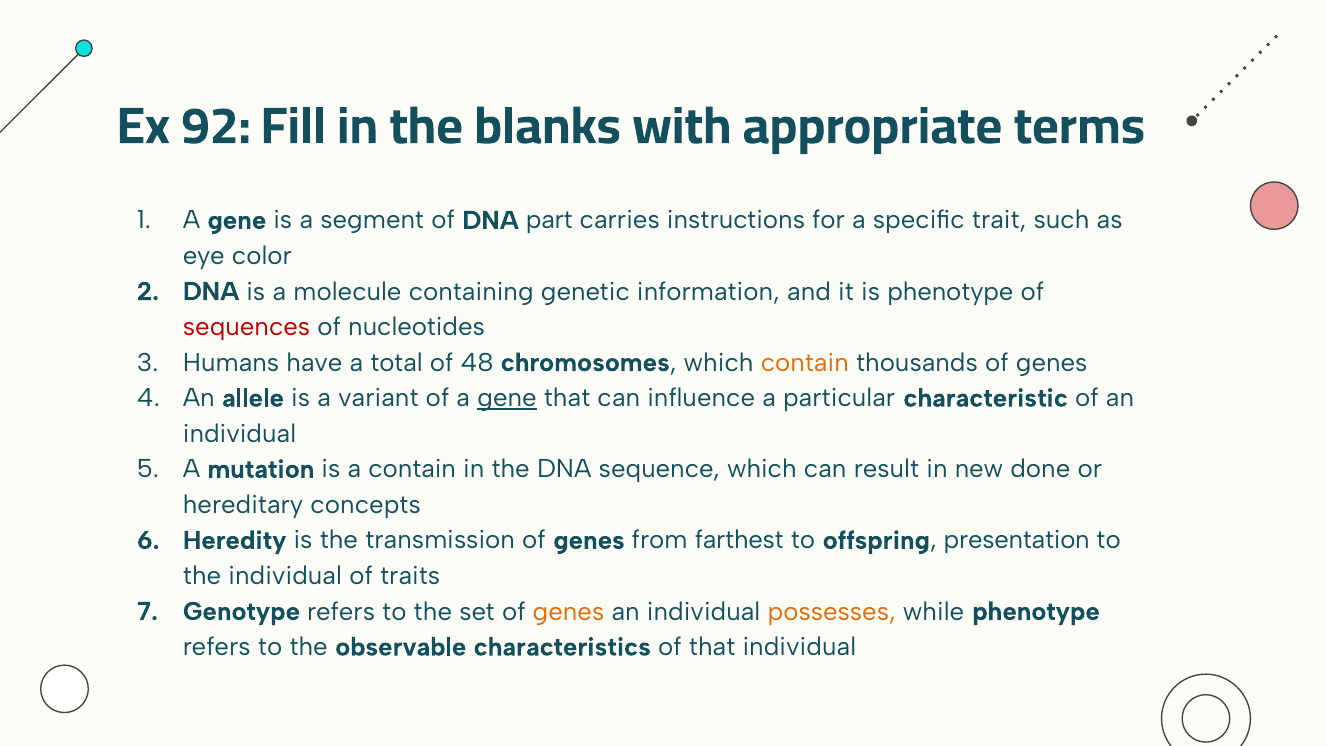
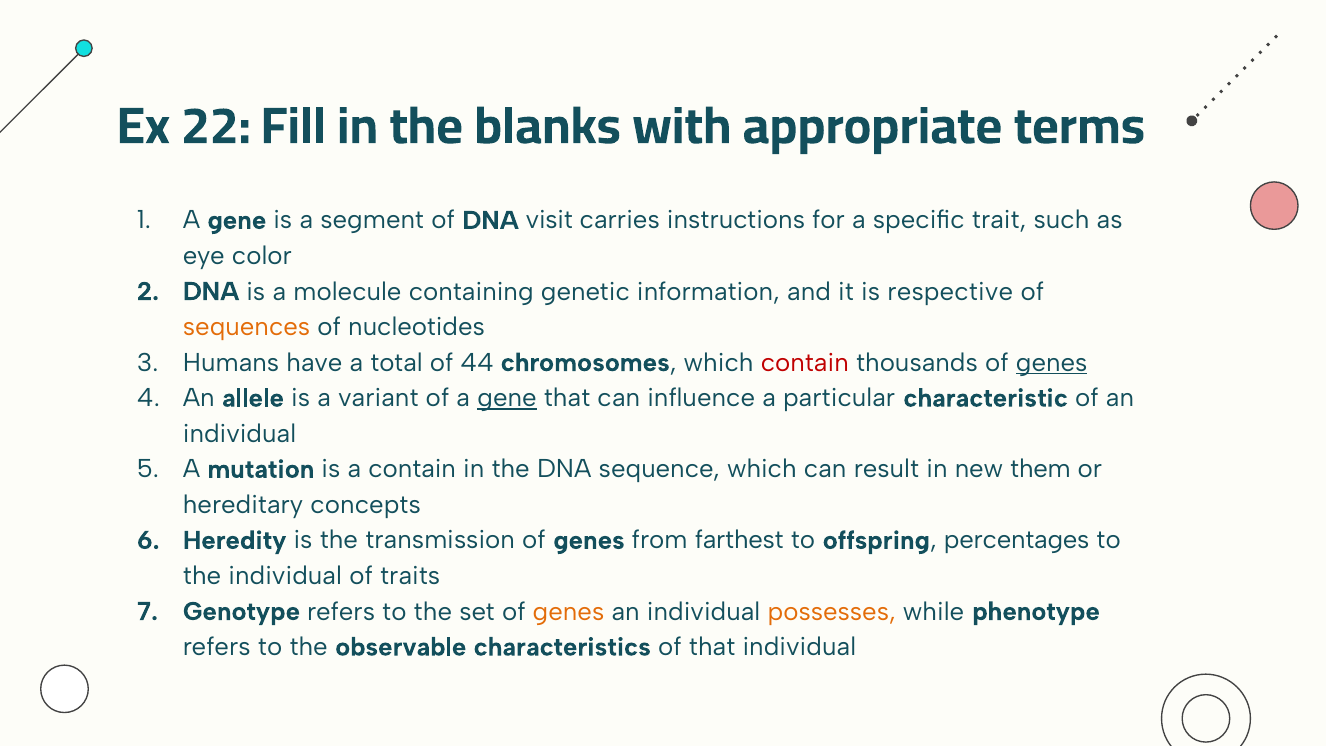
92: 92 -> 22
part: part -> visit
is phenotype: phenotype -> respective
sequences colour: red -> orange
48: 48 -> 44
contain at (805, 363) colour: orange -> red
genes at (1052, 363) underline: none -> present
done: done -> them
presentation: presentation -> percentages
